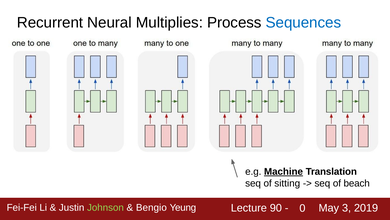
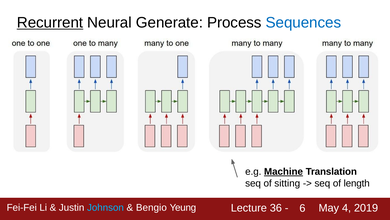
Recurrent underline: none -> present
Multiplies: Multiplies -> Generate
beach: beach -> length
90: 90 -> 36
3: 3 -> 4
Johnson colour: light green -> light blue
0: 0 -> 6
